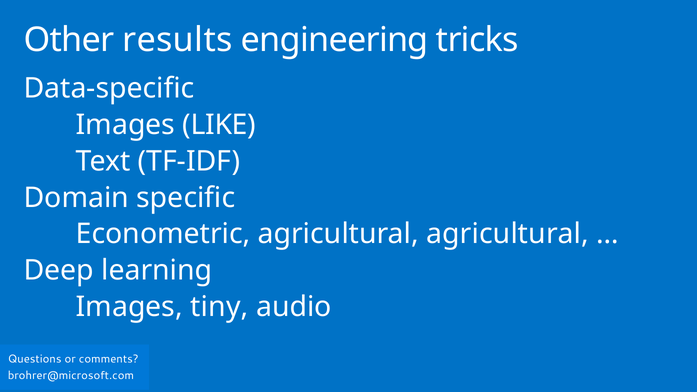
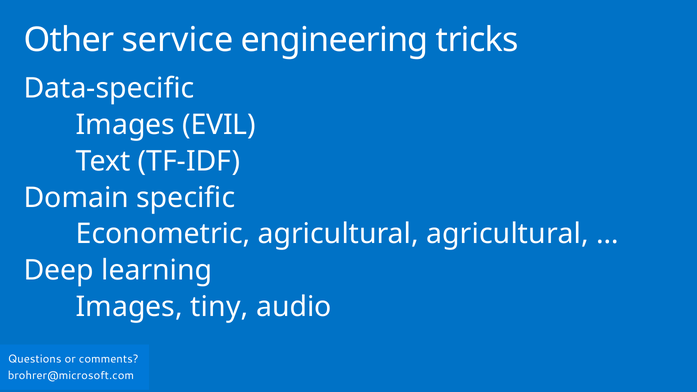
results: results -> service
LIKE: LIKE -> EVIL
